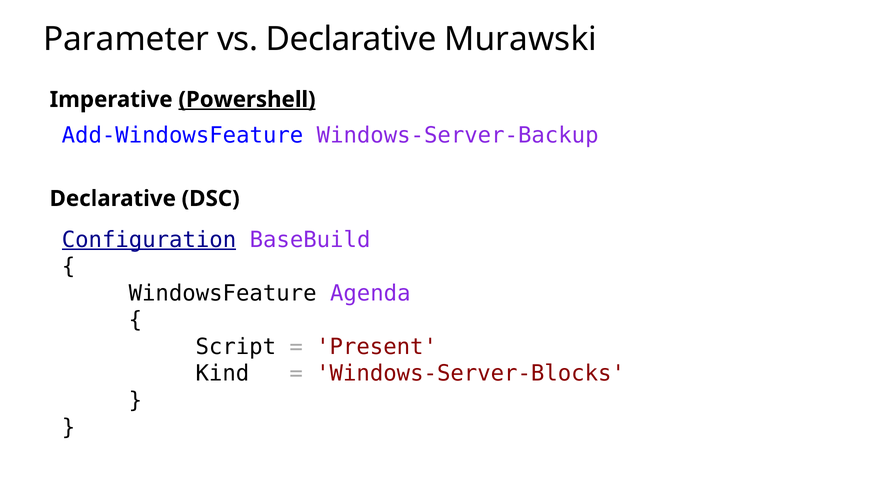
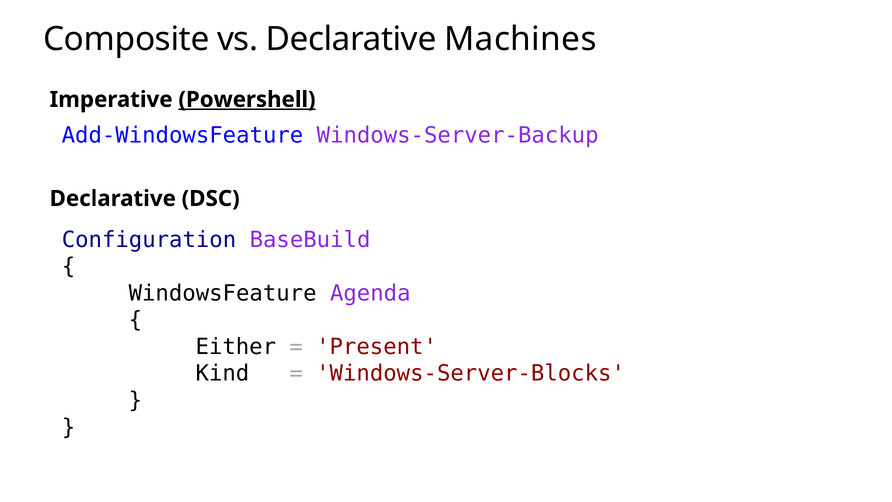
Parameter: Parameter -> Composite
Murawski: Murawski -> Machines
Configuration underline: present -> none
Script: Script -> Either
